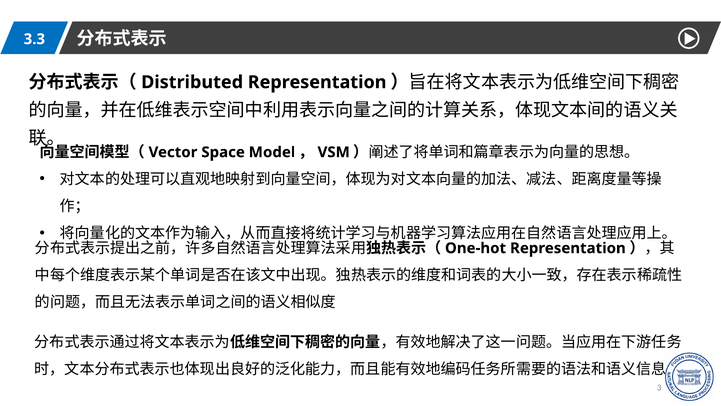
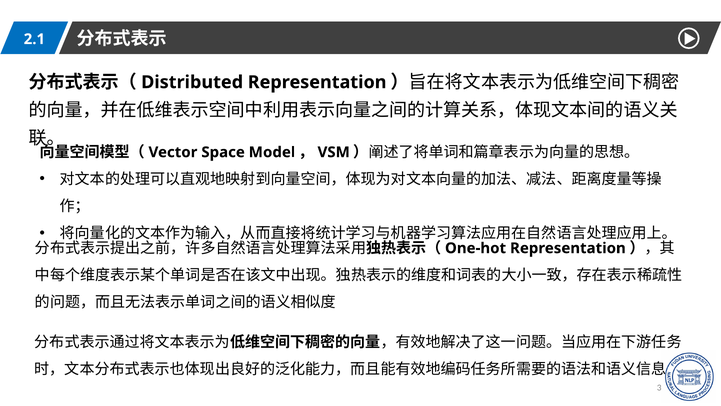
3.3: 3.3 -> 2.1
